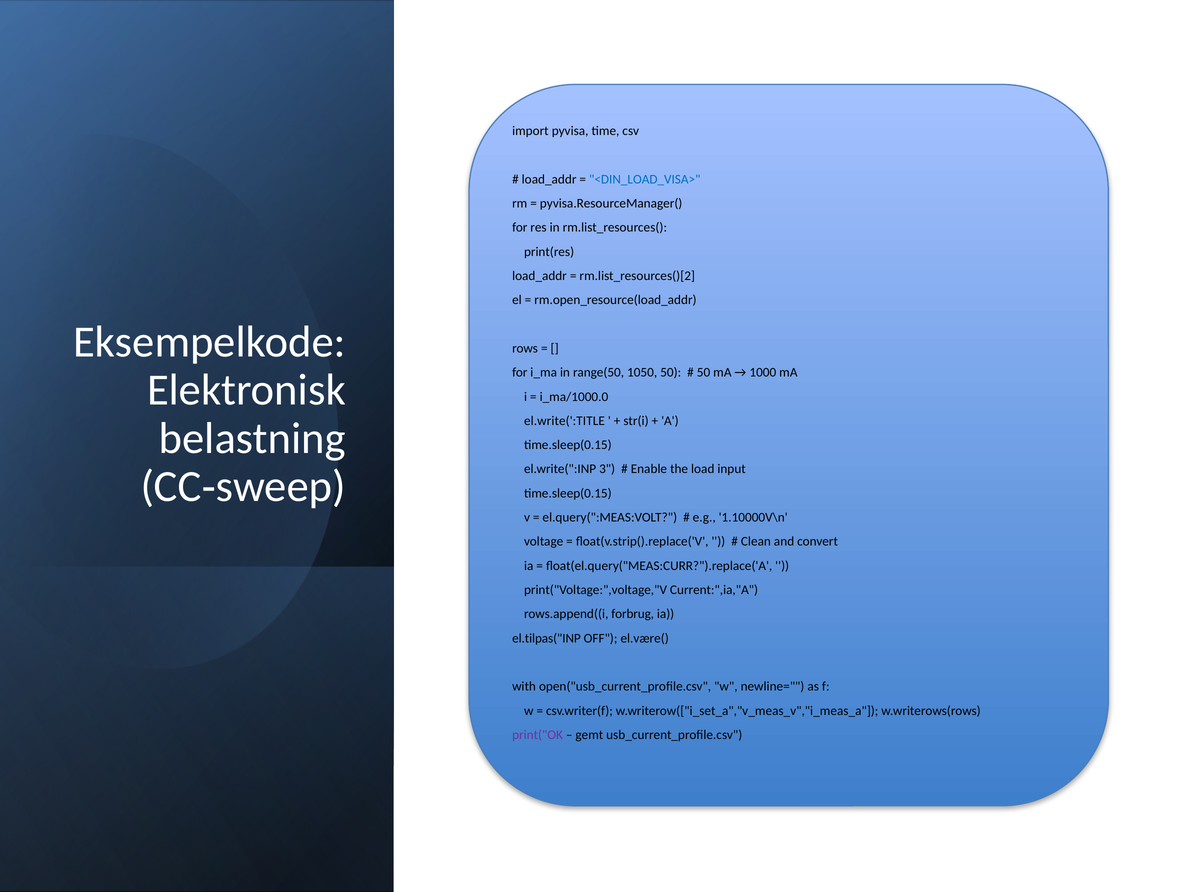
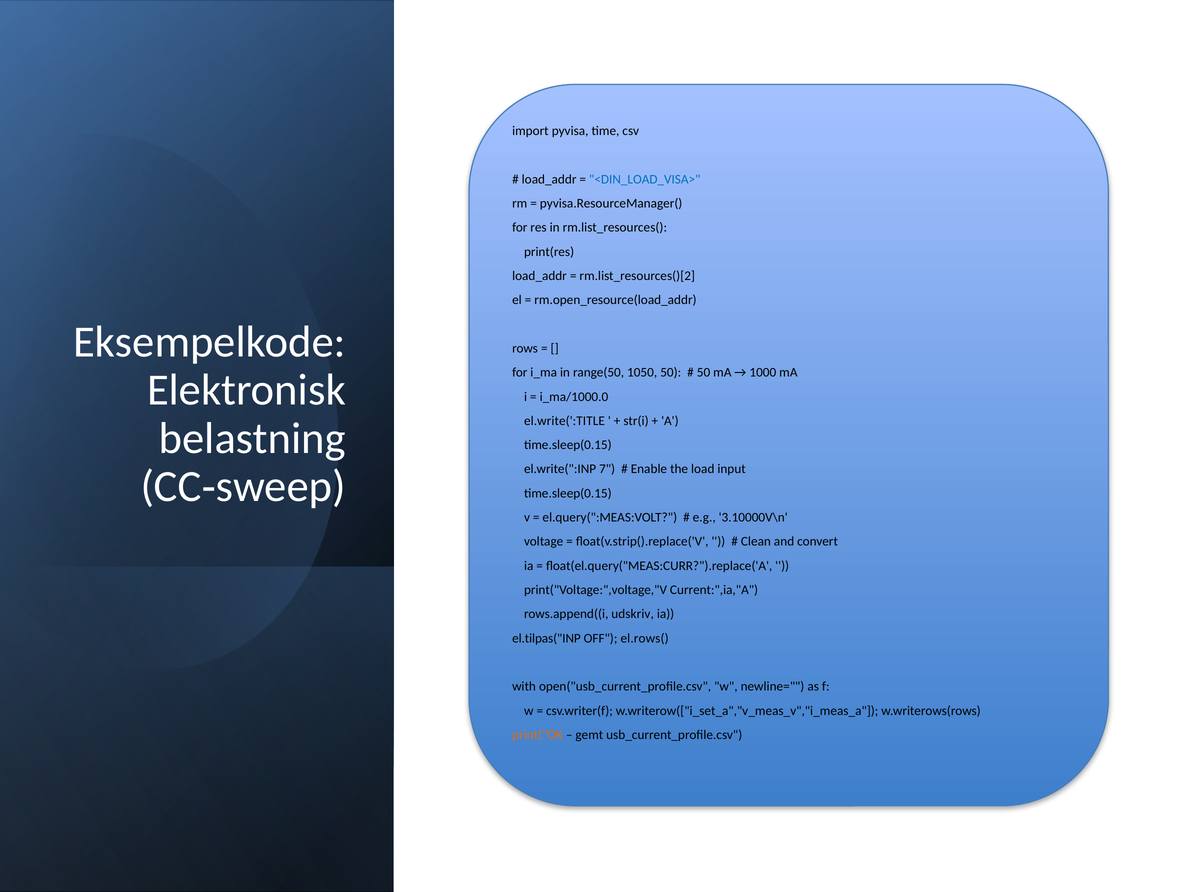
3: 3 -> 7
1.10000V\n: 1.10000V\n -> 3.10000V\n
forbrug: forbrug -> udskriv
el.være(: el.være( -> el.rows(
print("OK colour: purple -> orange
